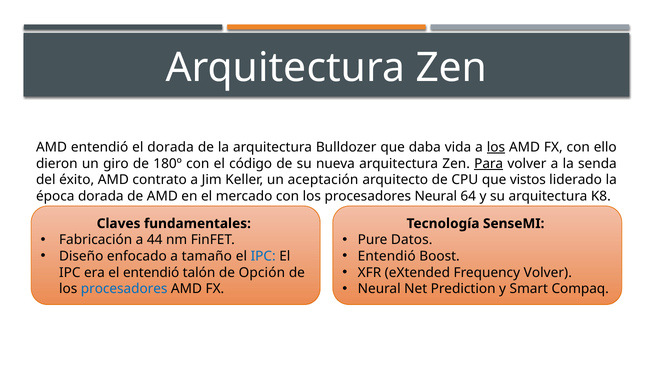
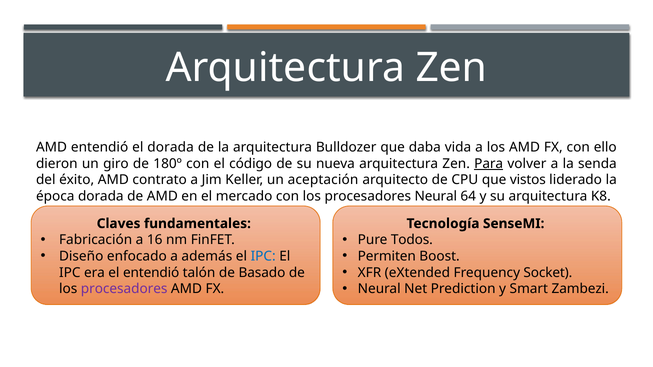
los at (496, 147) underline: present -> none
44: 44 -> 16
Datos: Datos -> Todos
tamaño: tamaño -> además
Entendió at (387, 256): Entendió -> Permiten
Frequency Volver: Volver -> Socket
Opción: Opción -> Basado
Compaq: Compaq -> Zambezi
procesadores at (124, 289) colour: blue -> purple
